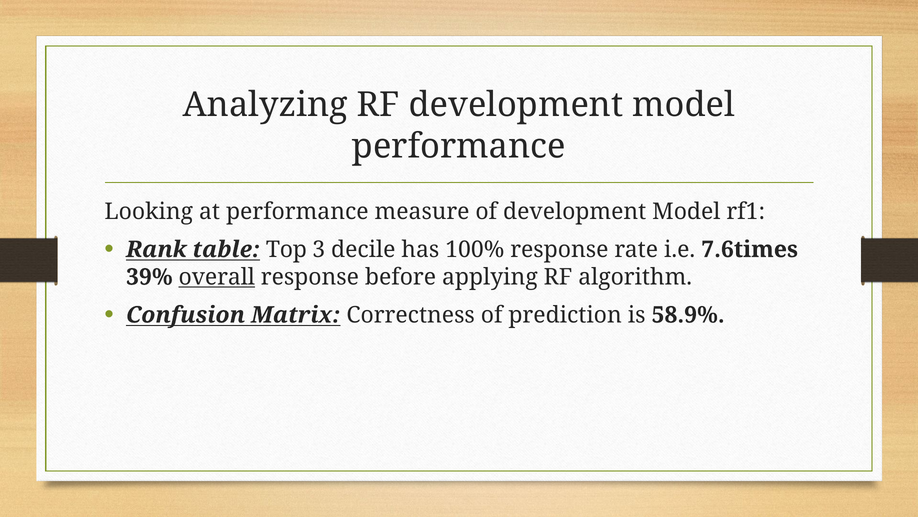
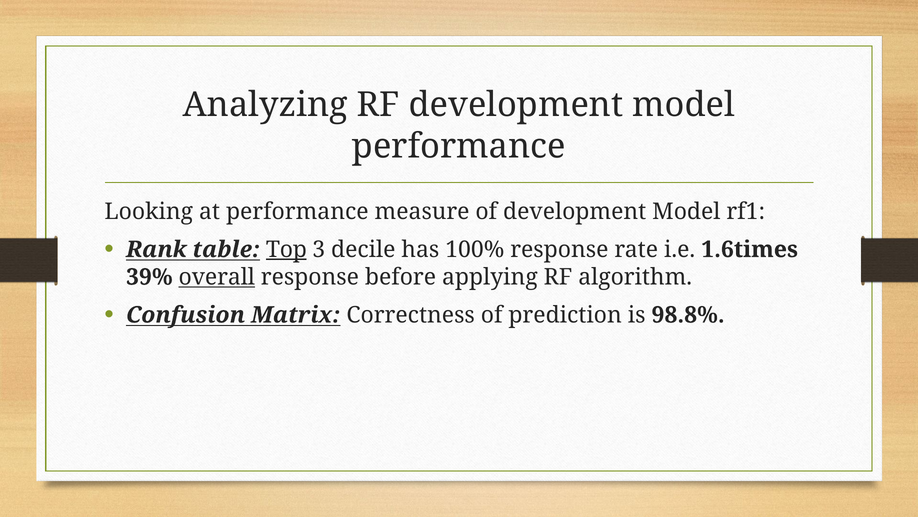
Top underline: none -> present
7.6times: 7.6times -> 1.6times
58.9%: 58.9% -> 98.8%
